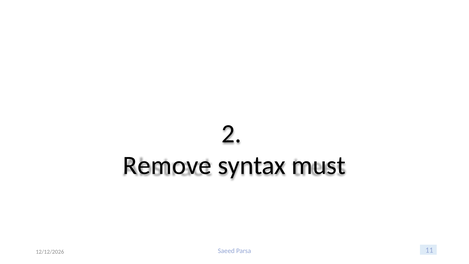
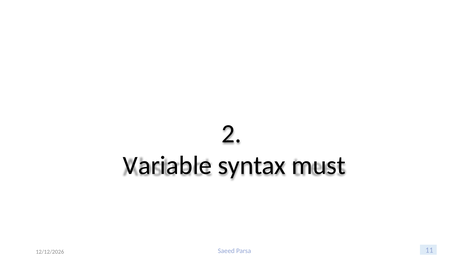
Remove: Remove -> Variable
